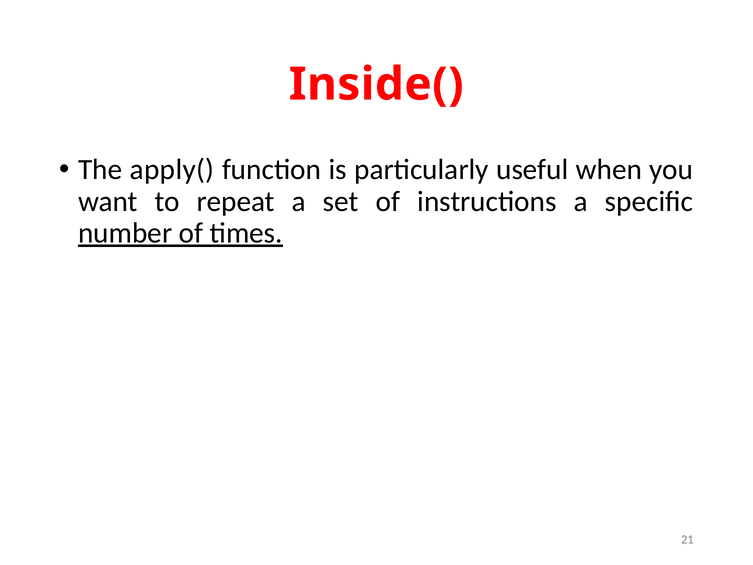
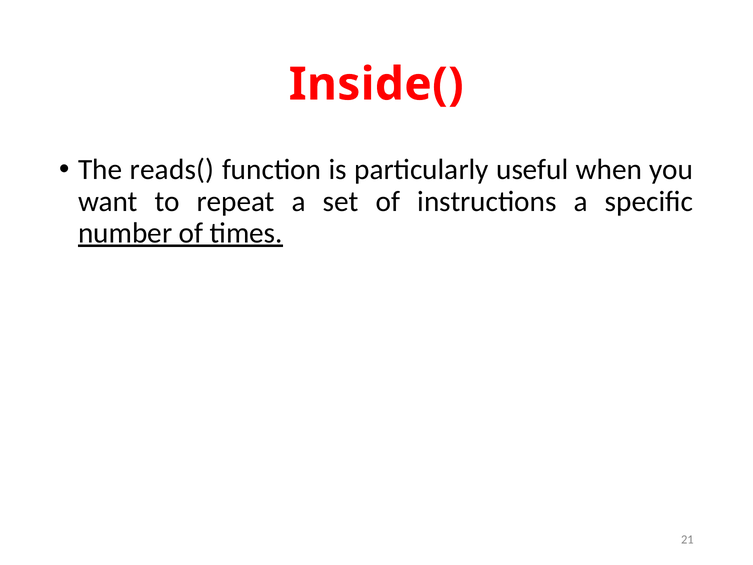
apply(: apply( -> reads(
